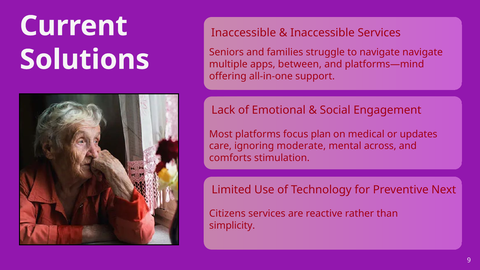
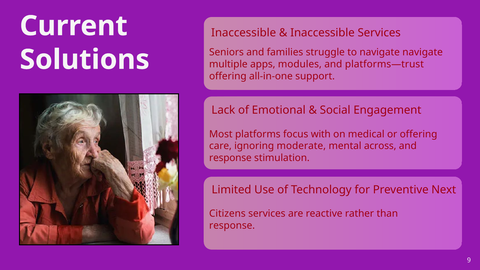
between: between -> modules
platforms—mind: platforms—mind -> platforms—trust
plan: plan -> with
or updates: updates -> offering
comforts at (230, 158): comforts -> response
simplicity at (232, 226): simplicity -> response
